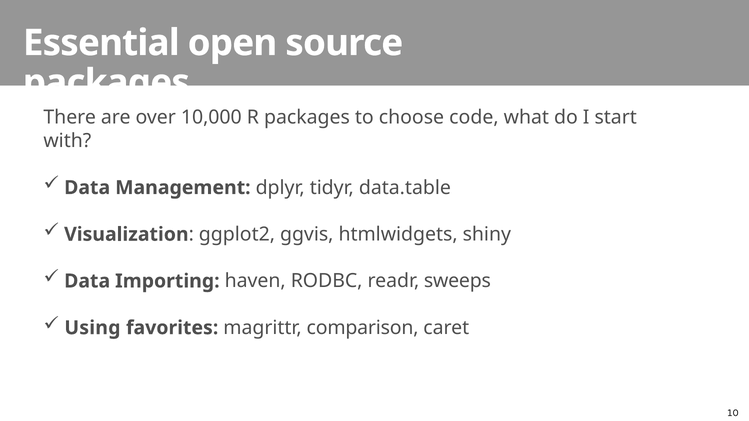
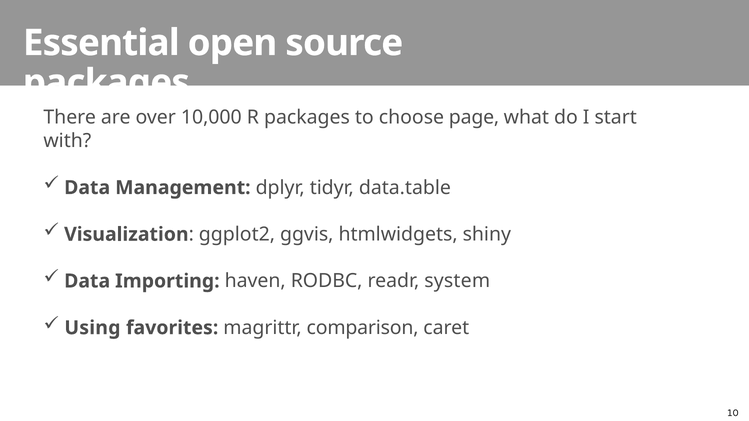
code: code -> page
sweeps: sweeps -> system
